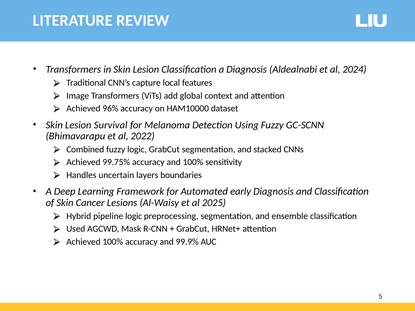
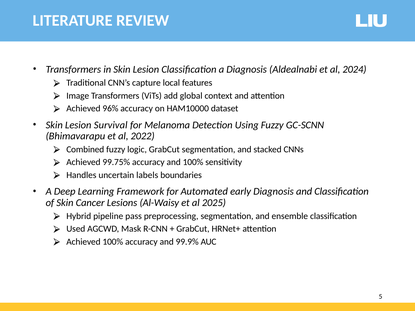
layers: layers -> labels
pipeline logic: logic -> pass
